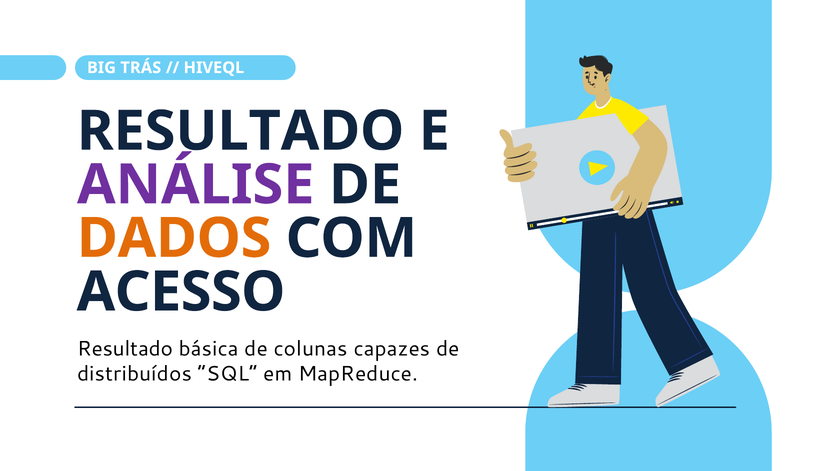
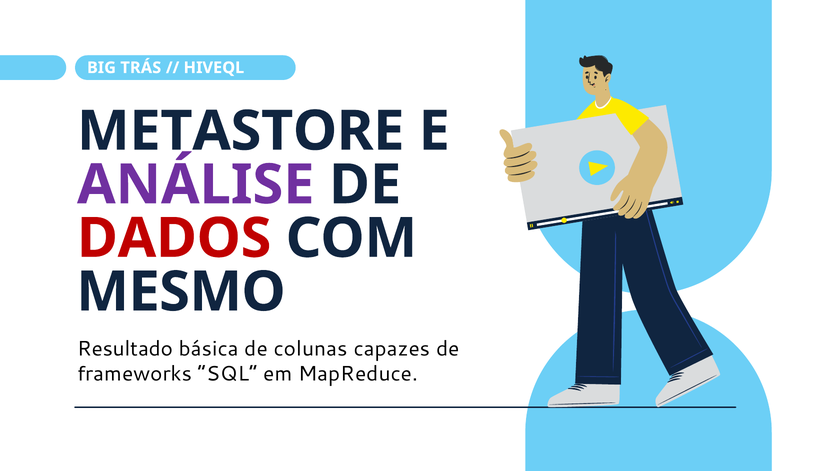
RESULTADO at (241, 131): RESULTADO -> METASTORE
DADOS colour: orange -> red
ACESSO: ACESSO -> MESMO
distribuídos: distribuídos -> frameworks
